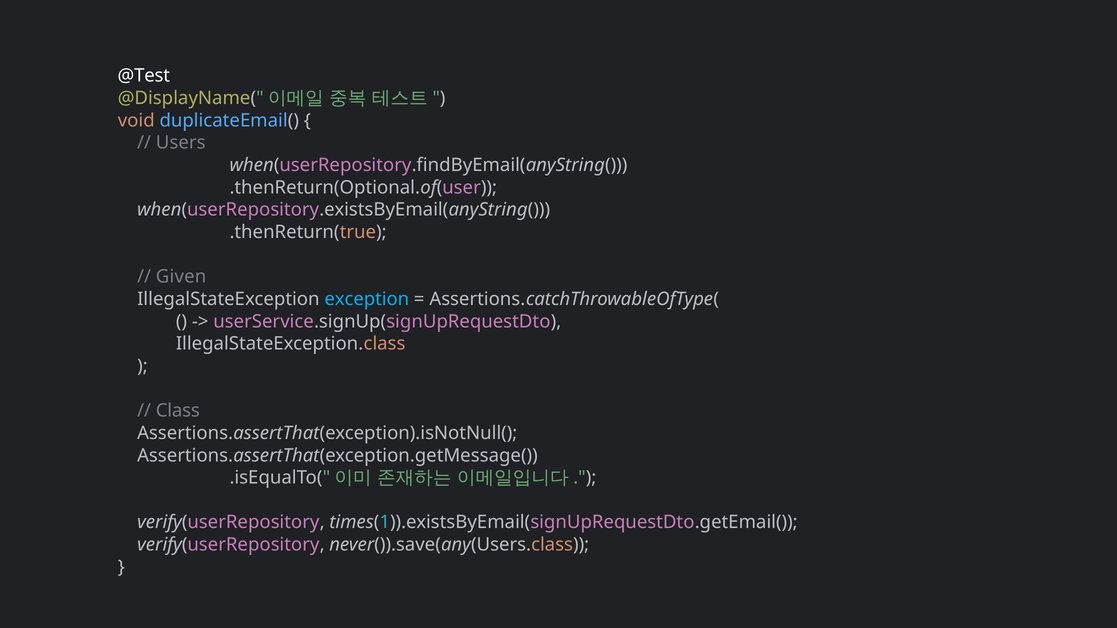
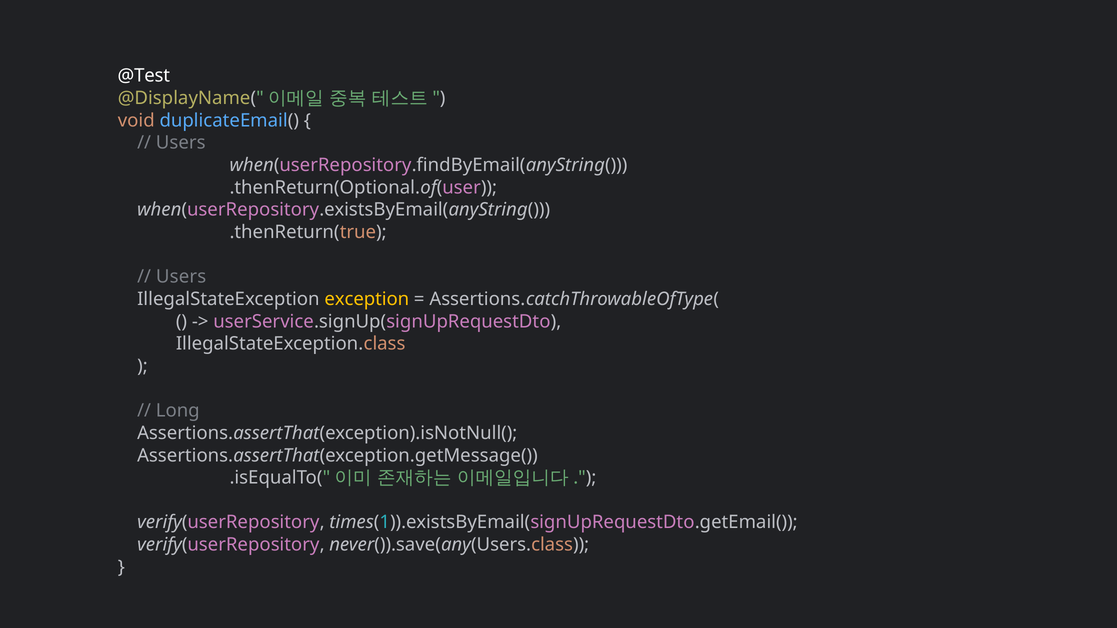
Given at (181, 277): Given -> Users
exception colour: light blue -> yellow
Class: Class -> Long
